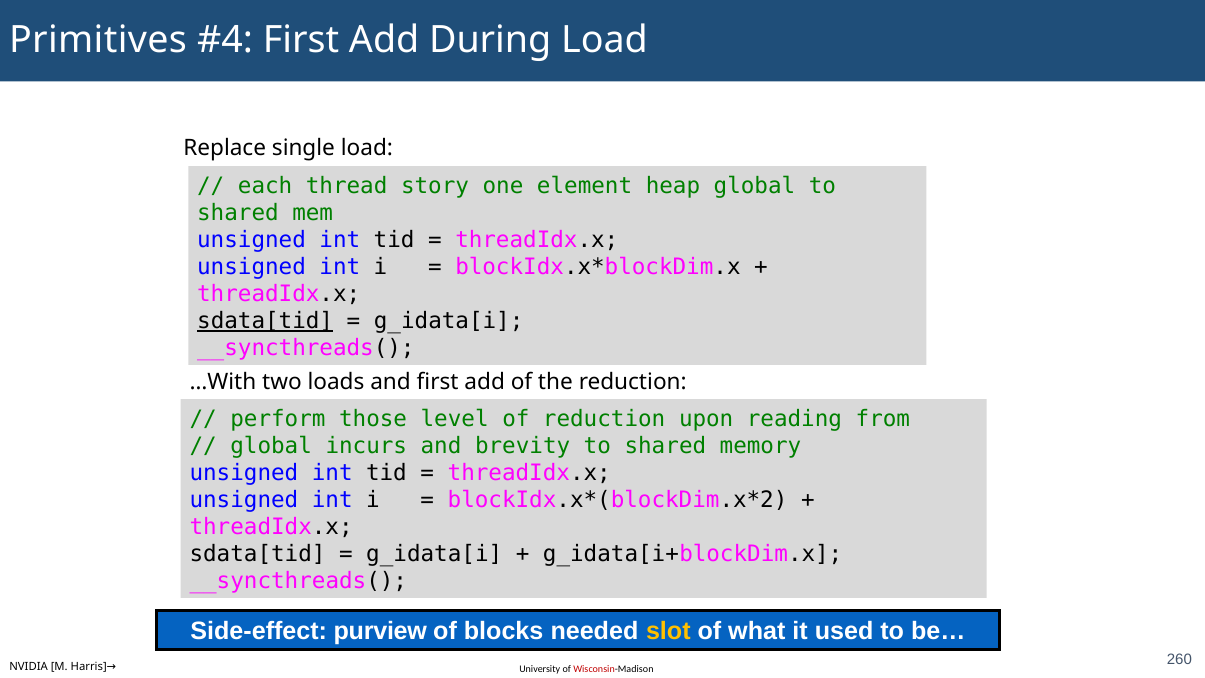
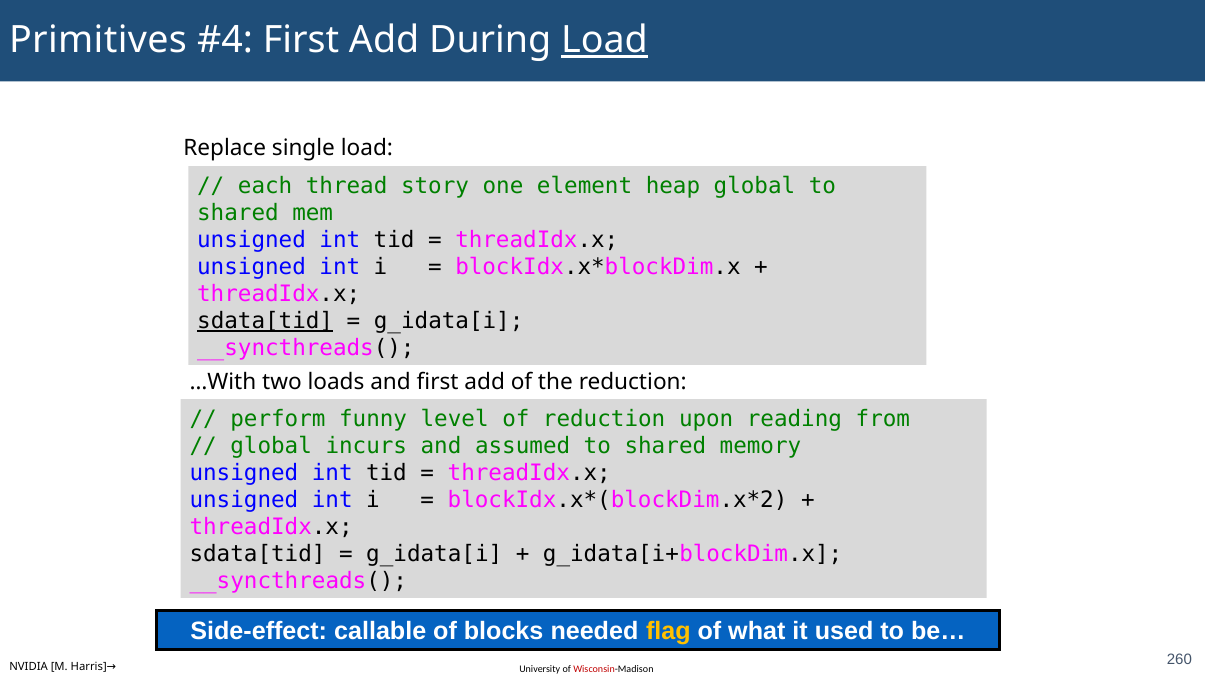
Load at (604, 40) underline: none -> present
those: those -> funny
brevity: brevity -> assumed
purview: purview -> callable
slot: slot -> flag
